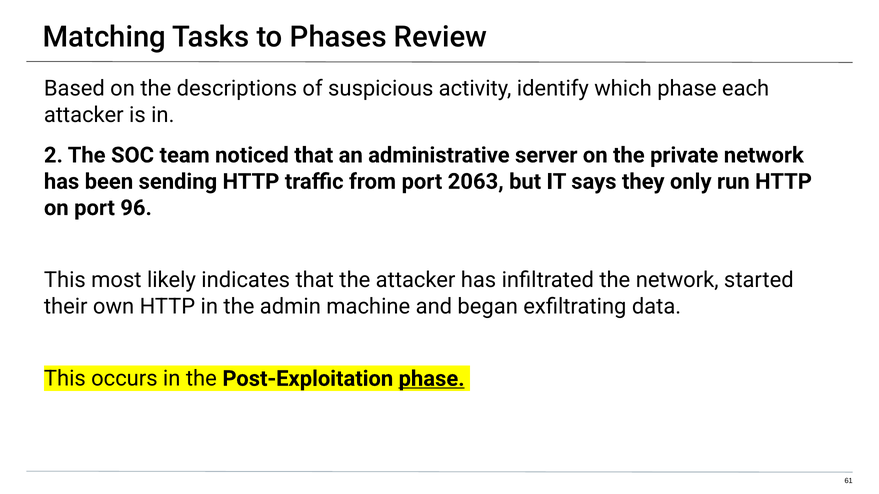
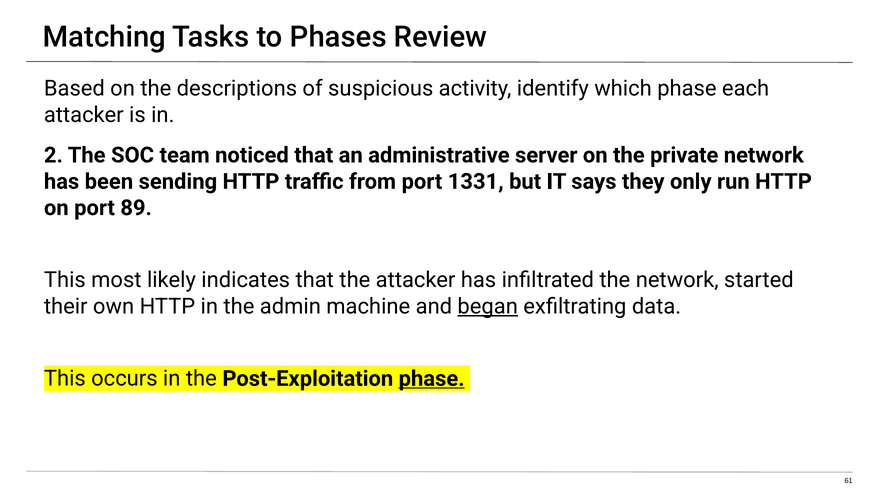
2063: 2063 -> 1331
96: 96 -> 89
began underline: none -> present
